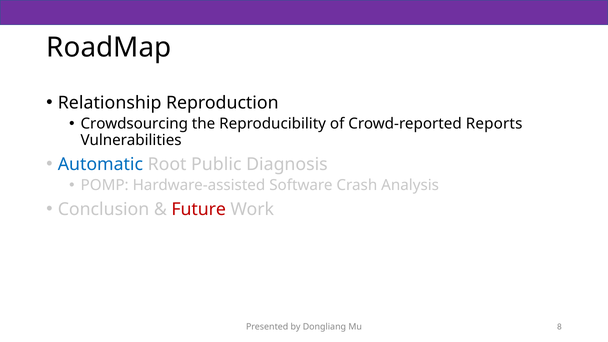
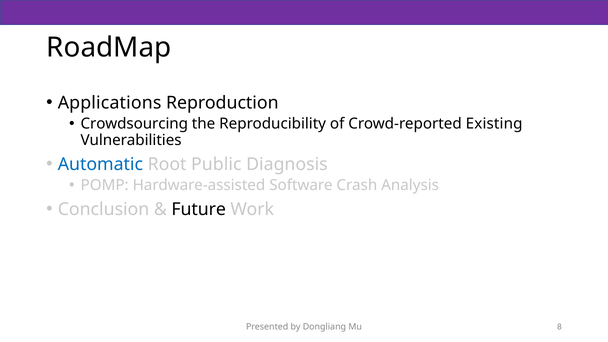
Relationship: Relationship -> Applications
Reports: Reports -> Existing
Future colour: red -> black
